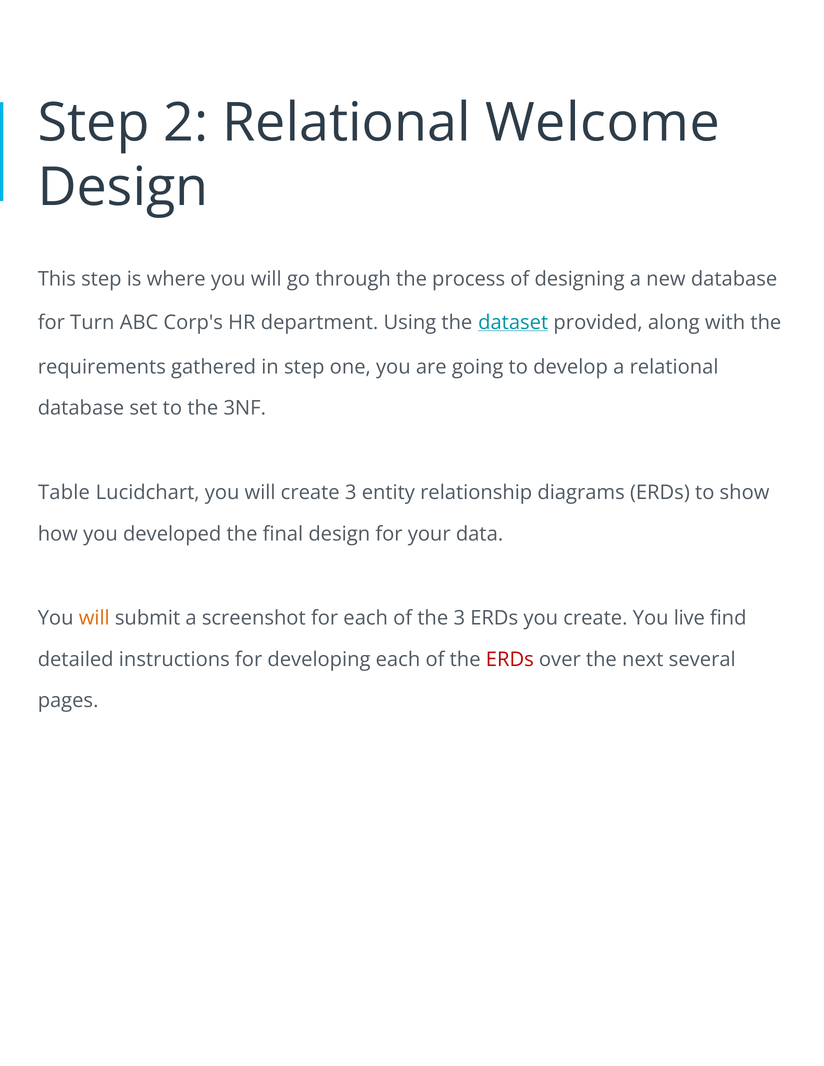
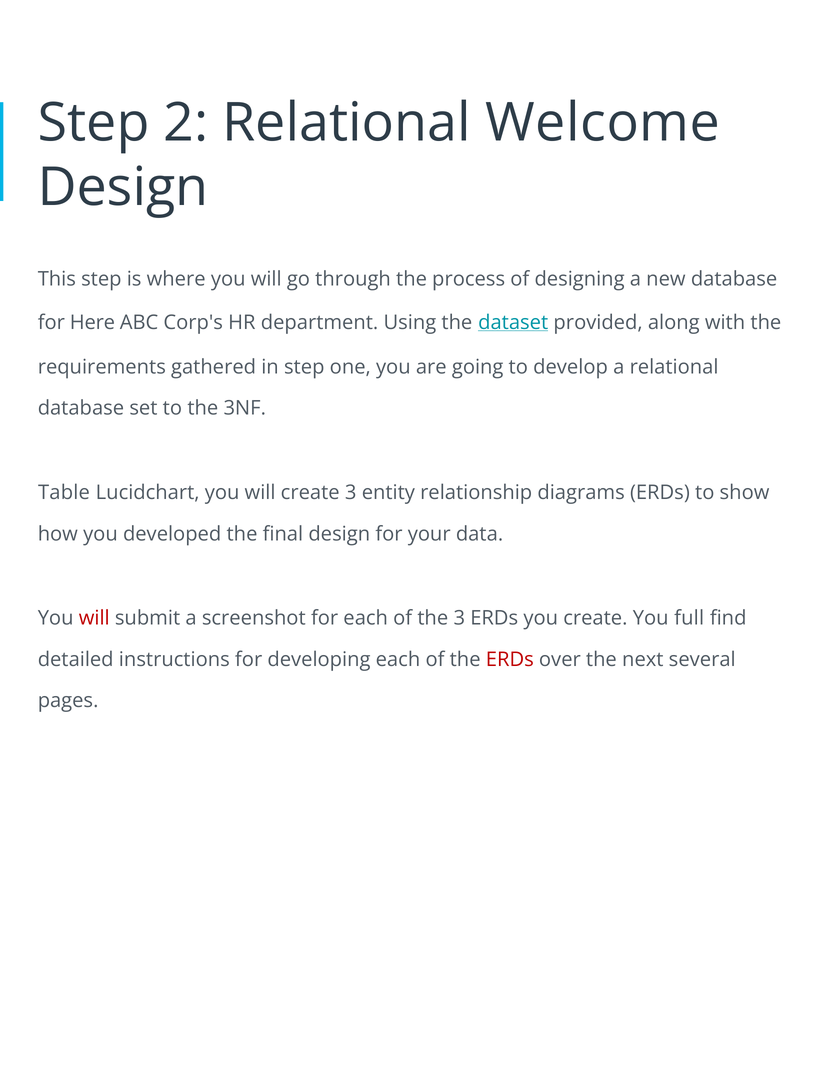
Turn: Turn -> Here
will at (94, 618) colour: orange -> red
live: live -> full
